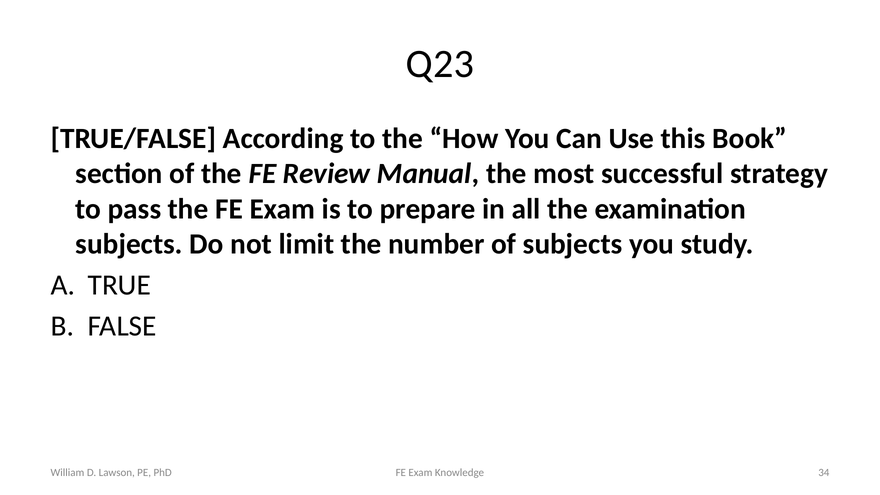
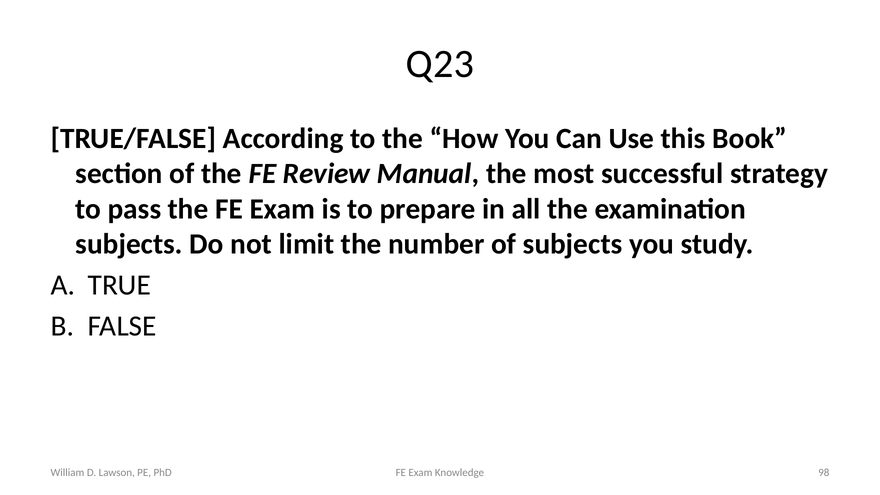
34: 34 -> 98
